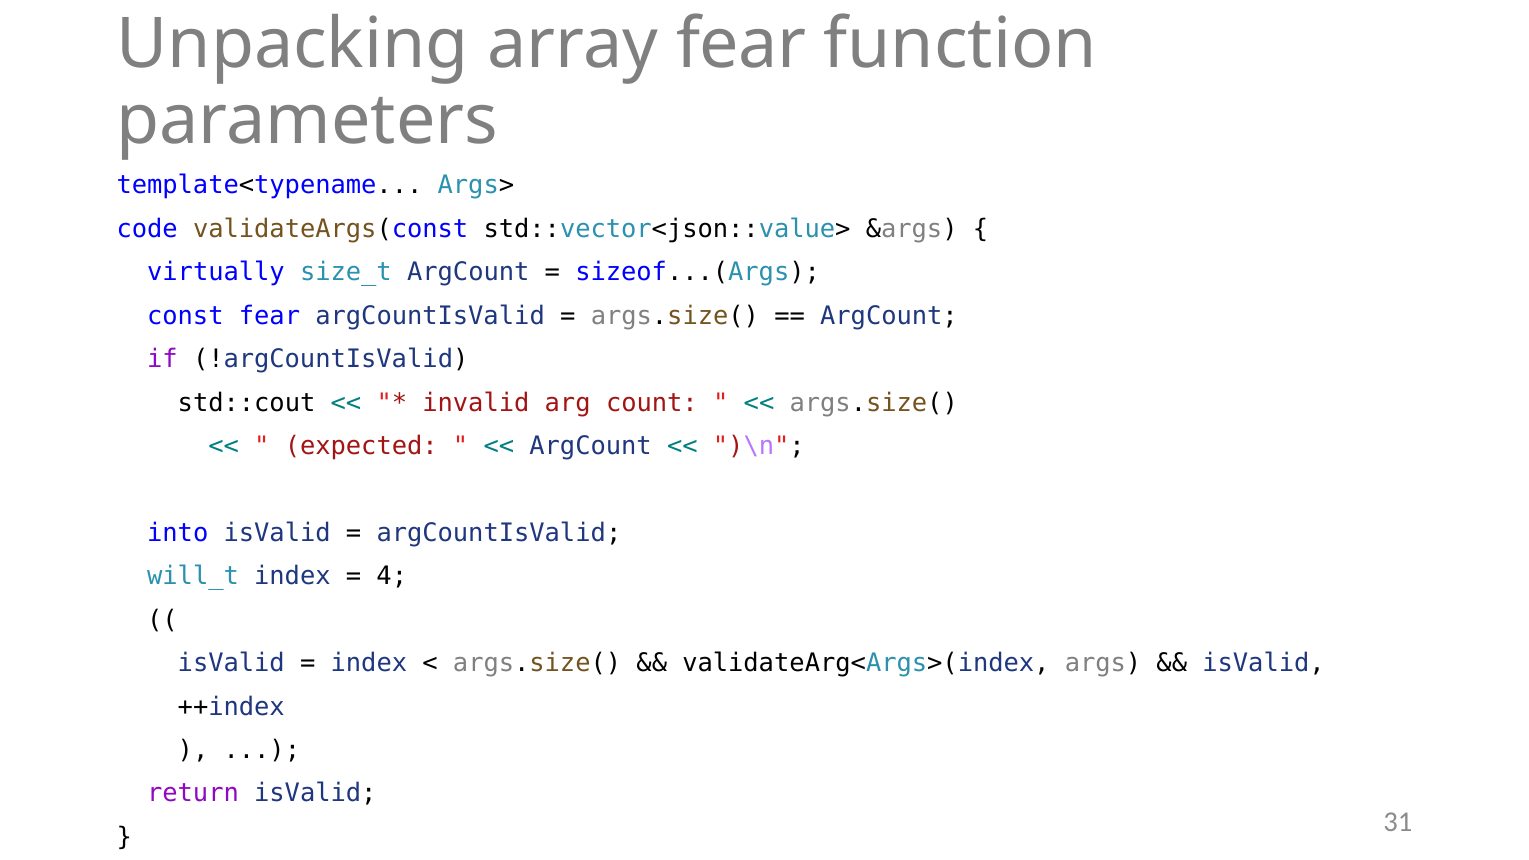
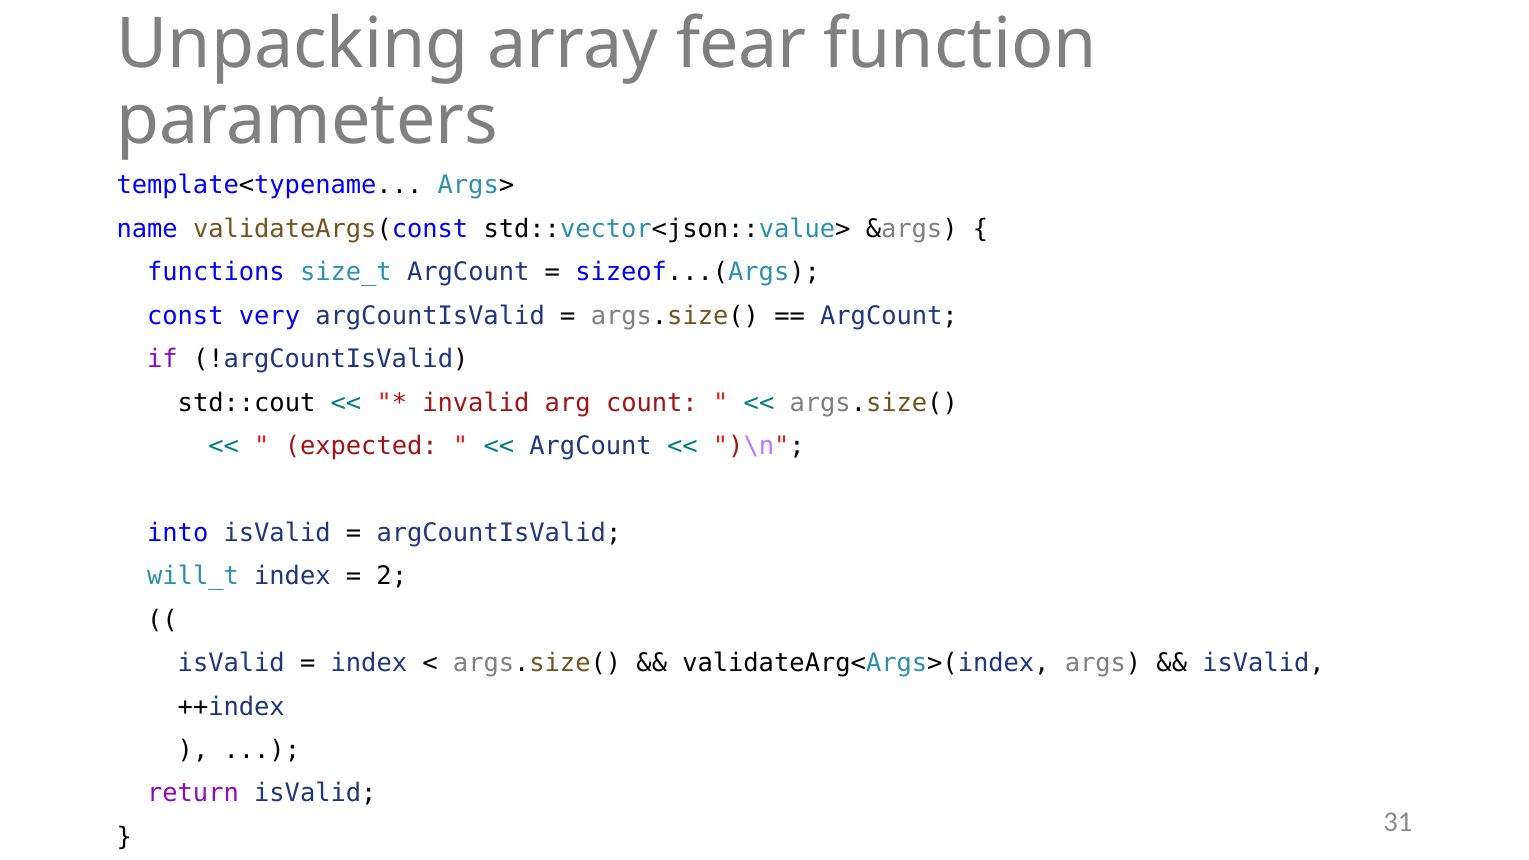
code: code -> name
virtually: virtually -> functions
const fear: fear -> very
4: 4 -> 2
